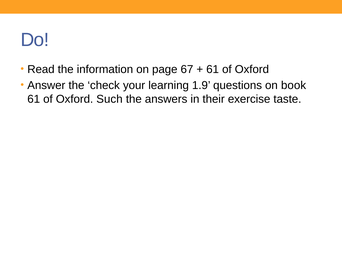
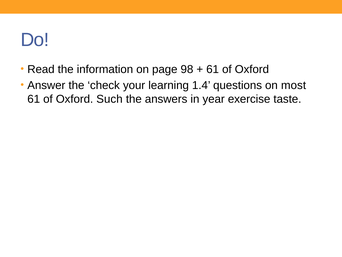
67: 67 -> 98
1.9: 1.9 -> 1.4
book: book -> most
their: their -> year
